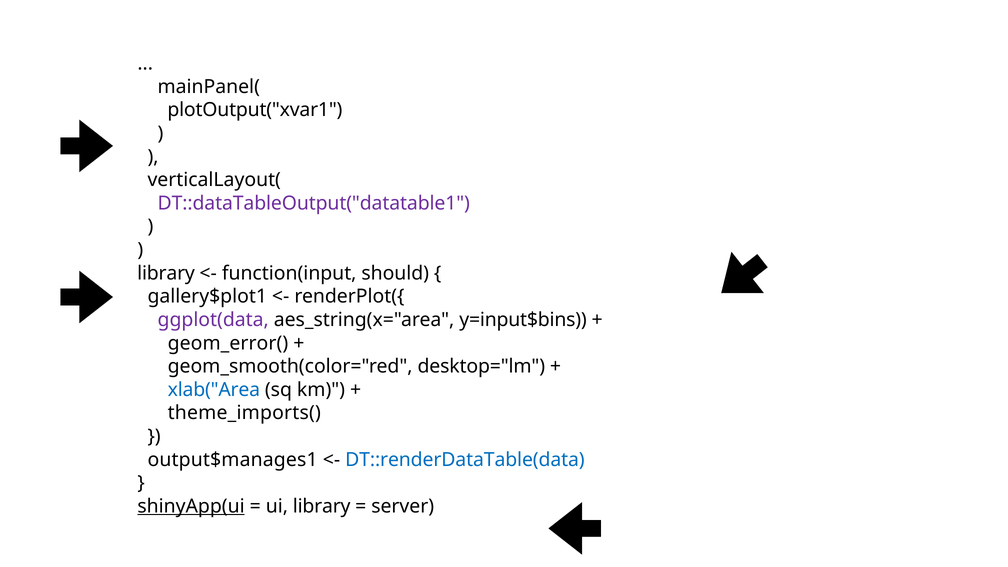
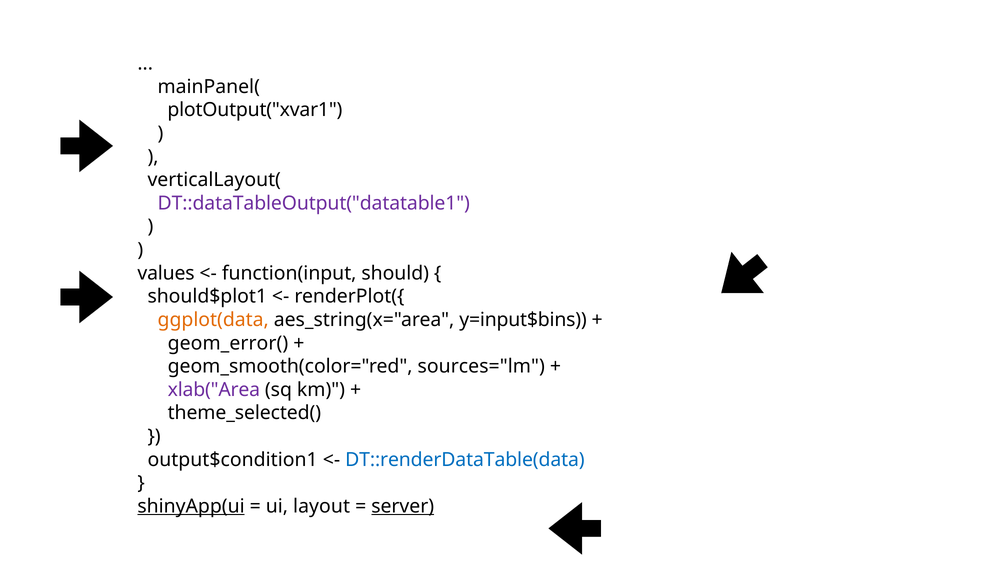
library at (166, 273): library -> values
gallery$plot1: gallery$plot1 -> should$plot1
ggplot(data colour: purple -> orange
desktop="lm: desktop="lm -> sources="lm
xlab("Area colour: blue -> purple
theme_imports(: theme_imports( -> theme_selected(
output$manages1: output$manages1 -> output$condition1
ui library: library -> layout
server underline: none -> present
